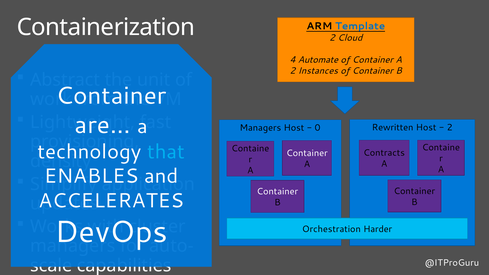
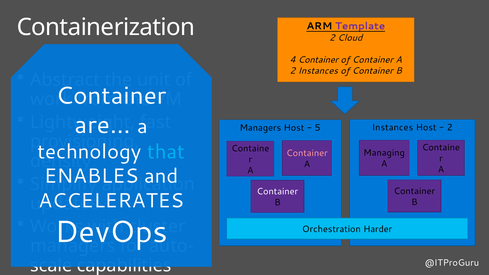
Template colour: blue -> purple
4 Automate: Automate -> Container
Rewritten at (393, 127): Rewritten -> Instances
0: 0 -> 5
Contracts: Contracts -> Managing
Container at (307, 153) colour: white -> pink
